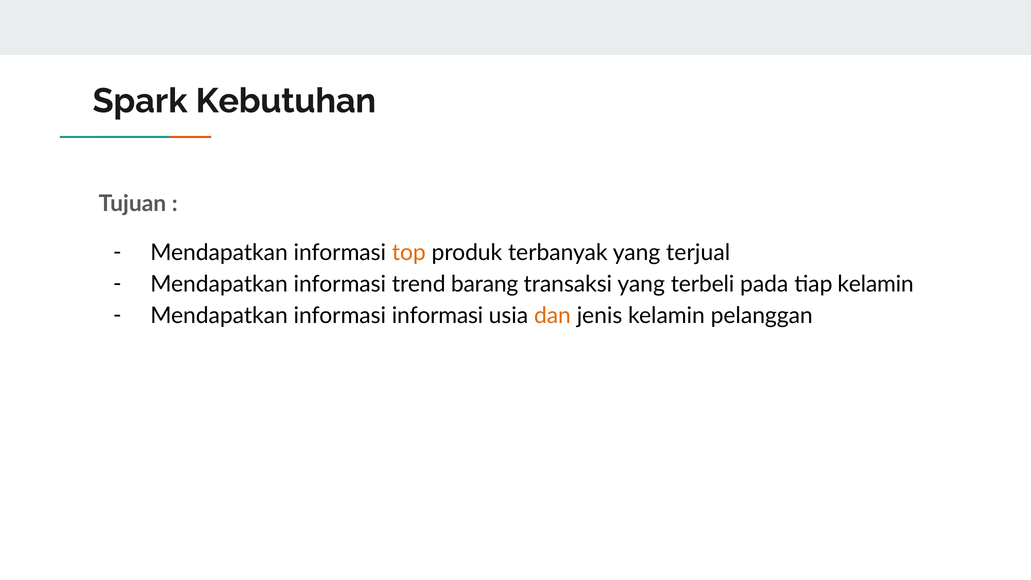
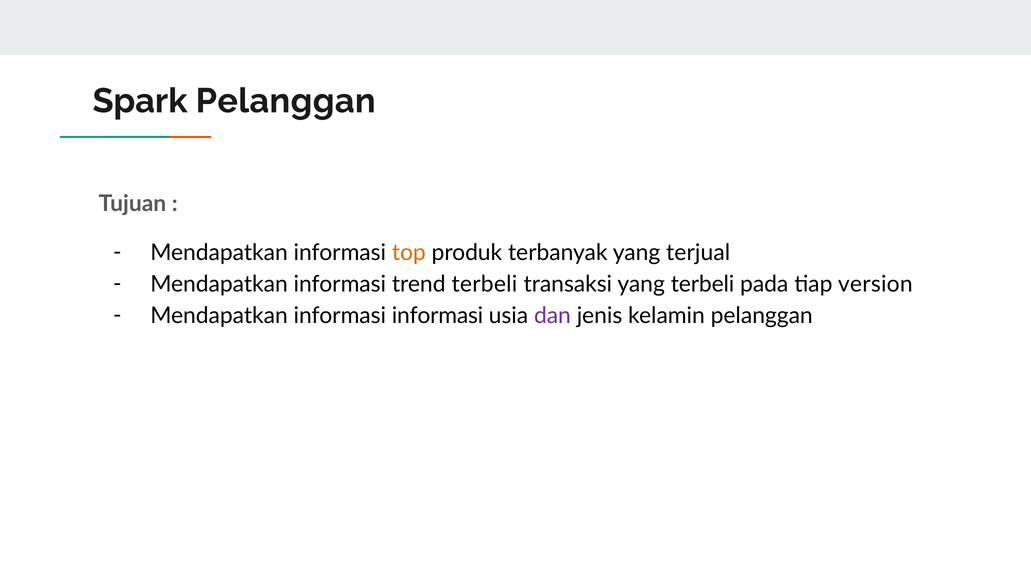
Spark Kebutuhan: Kebutuhan -> Pelanggan
trend barang: barang -> terbeli
tiap kelamin: kelamin -> version
dan colour: orange -> purple
